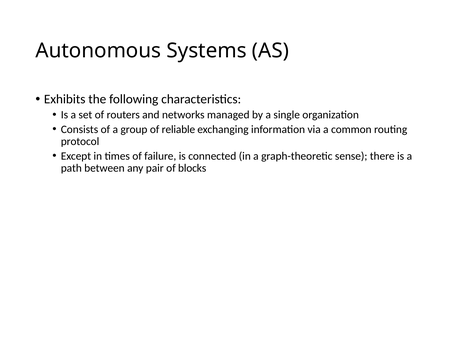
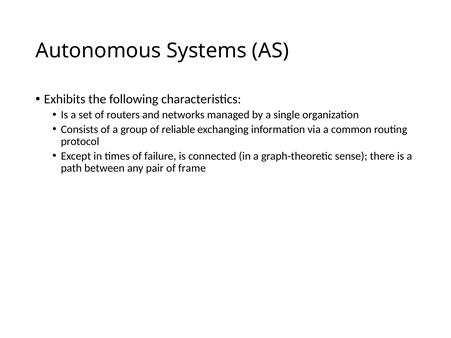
blocks: blocks -> frame
